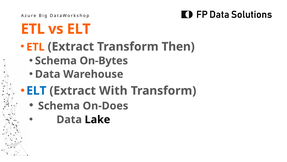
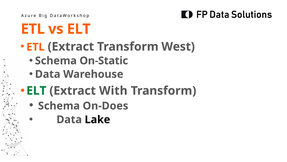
Then: Then -> West
On-Bytes: On-Bytes -> On-Static
ELT at (36, 90) colour: blue -> green
